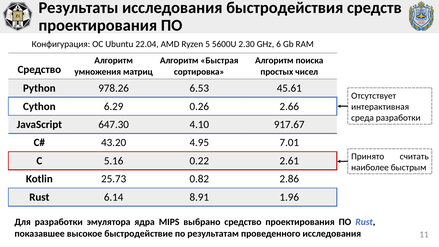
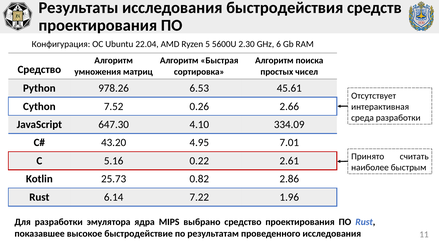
6.29: 6.29 -> 7.52
917.67: 917.67 -> 334.09
8.91: 8.91 -> 7.22
